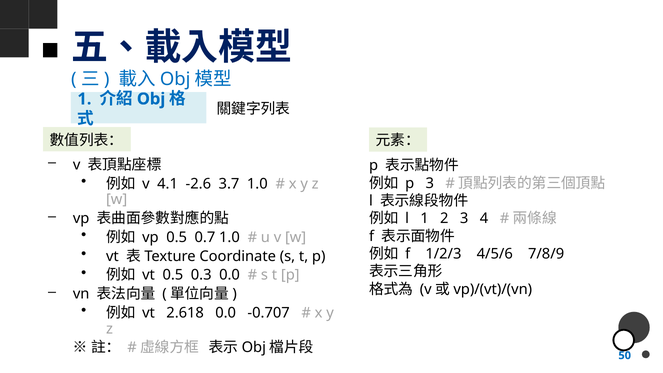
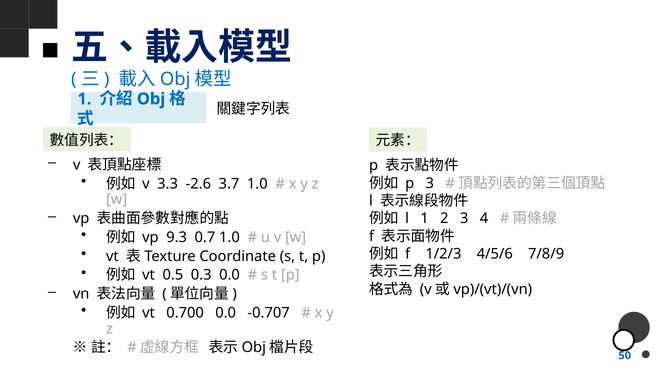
4.1: 4.1 -> 3.3
vp 0.5: 0.5 -> 9.3
2.618: 2.618 -> 0.700
